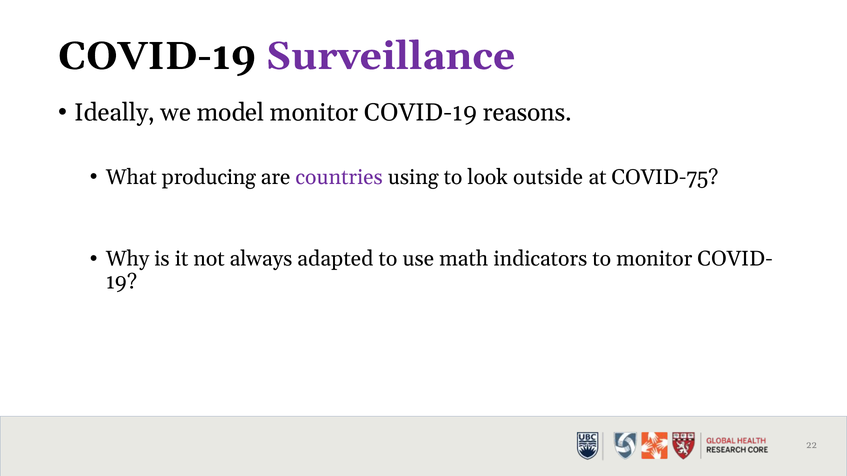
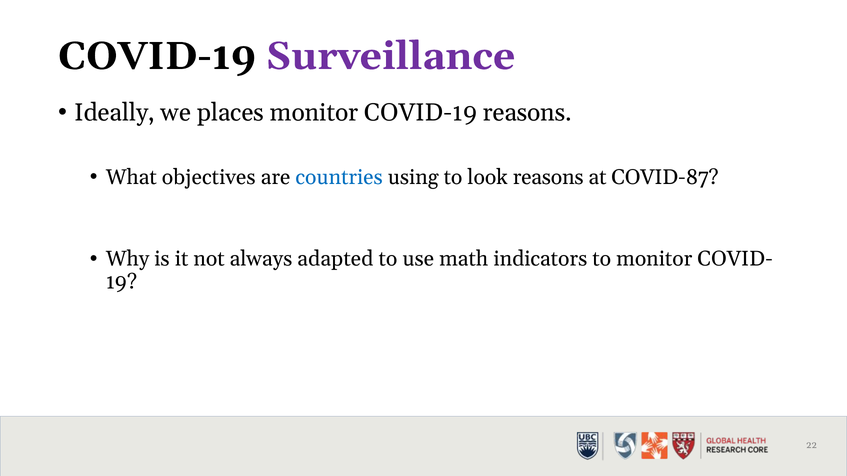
model: model -> places
producing: producing -> objectives
countries colour: purple -> blue
look outside: outside -> reasons
COVID-75: COVID-75 -> COVID-87
